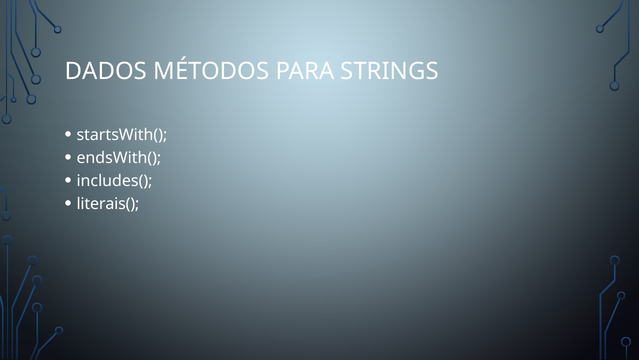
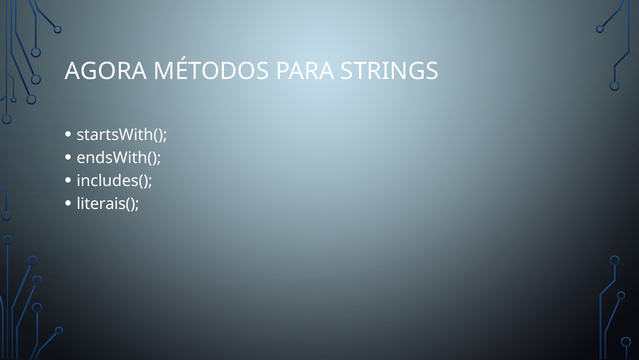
DADOS: DADOS -> AGORA
